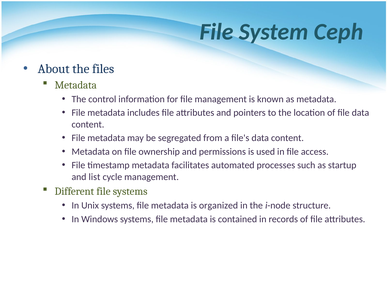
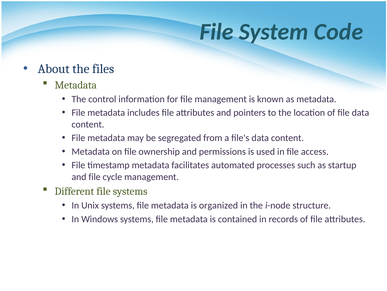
Ceph: Ceph -> Code
and list: list -> file
